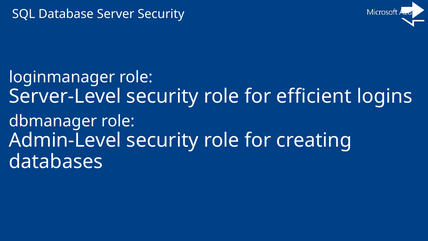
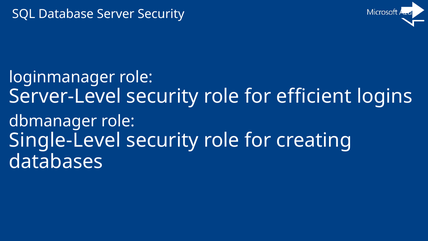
Admin-Level: Admin-Level -> Single-Level
